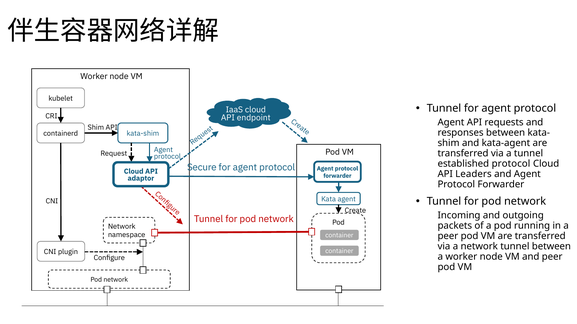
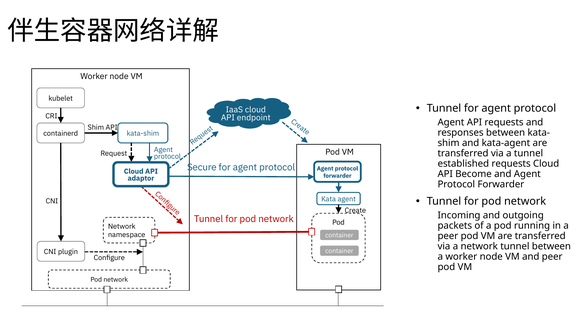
established protocol: protocol -> requests
Leaders: Leaders -> Become
